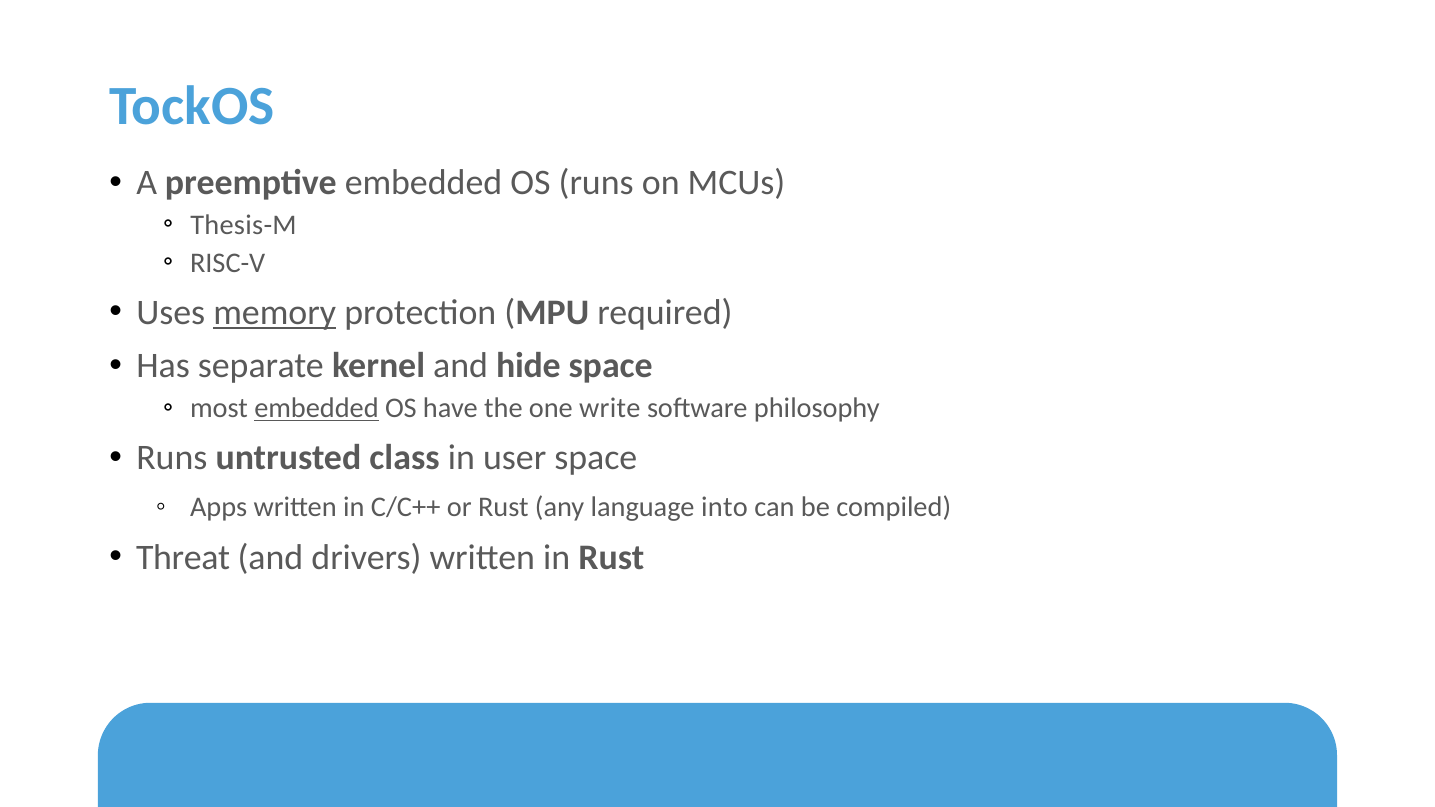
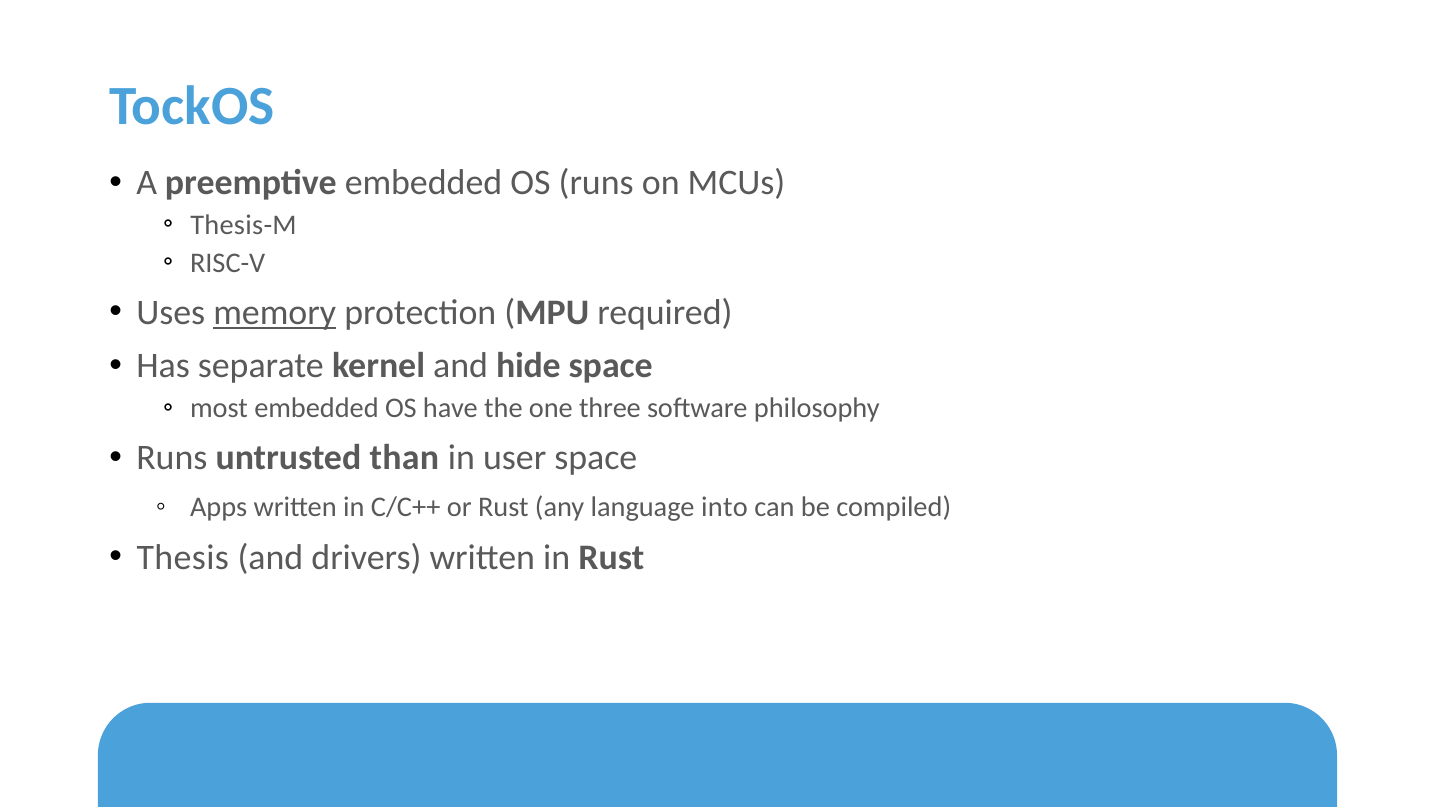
embedded at (316, 408) underline: present -> none
write: write -> three
class: class -> than
Threat: Threat -> Thesis
